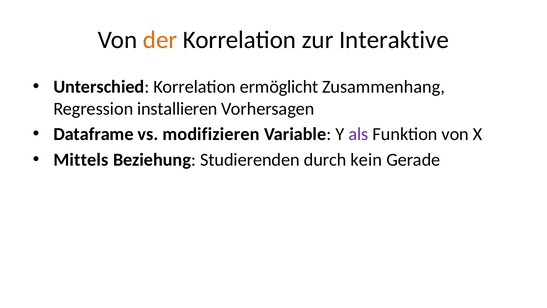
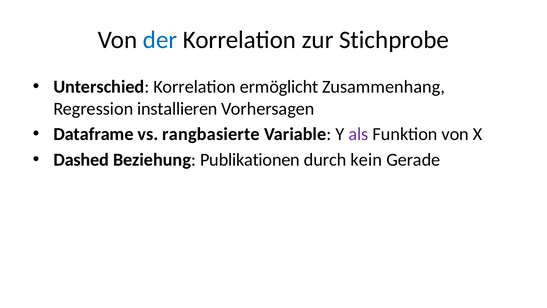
der colour: orange -> blue
Interaktive: Interaktive -> Stichprobe
modifizieren: modifizieren -> rangbasierte
Mittels: Mittels -> Dashed
Studierenden: Studierenden -> Publikationen
